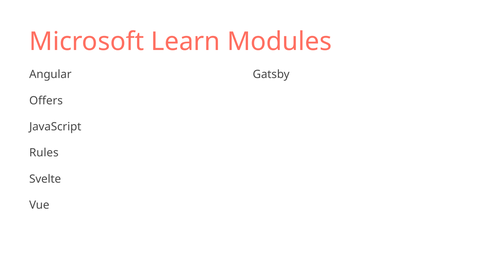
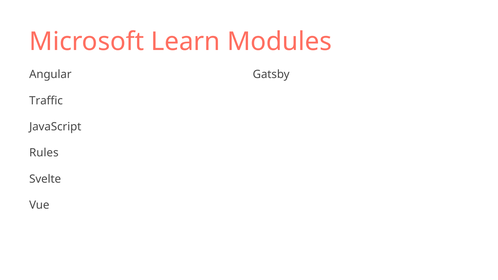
Offers: Offers -> Traffic
